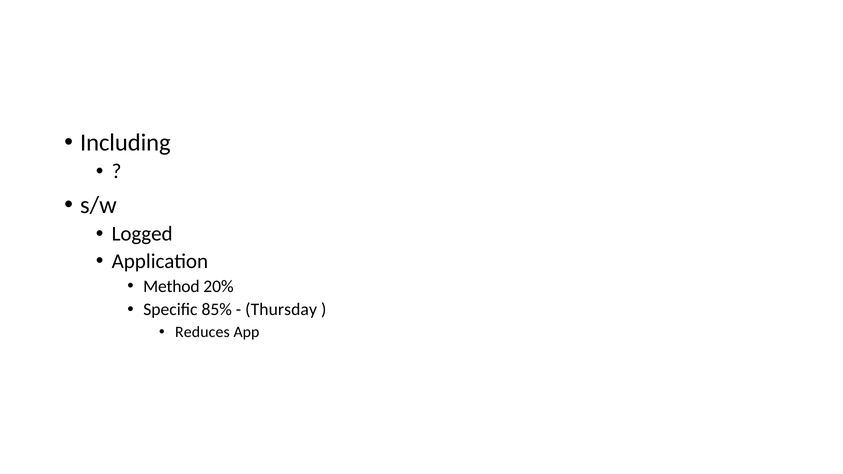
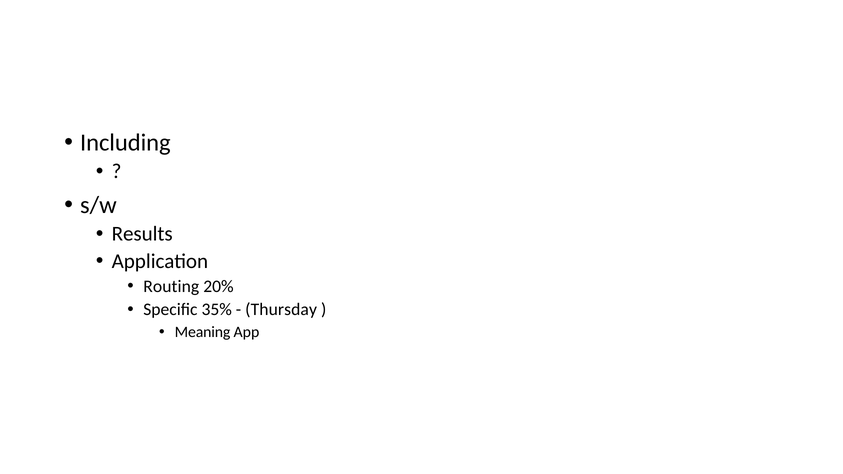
Logged: Logged -> Results
Method: Method -> Routing
85%: 85% -> 35%
Reduces: Reduces -> Meaning
